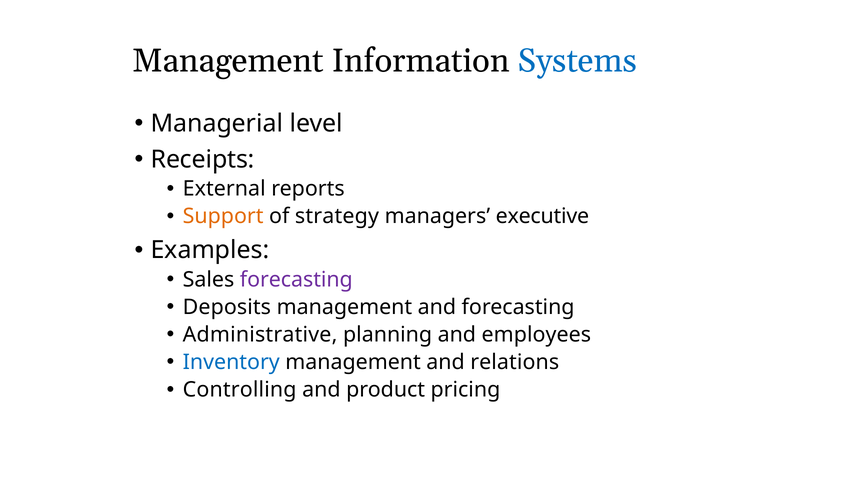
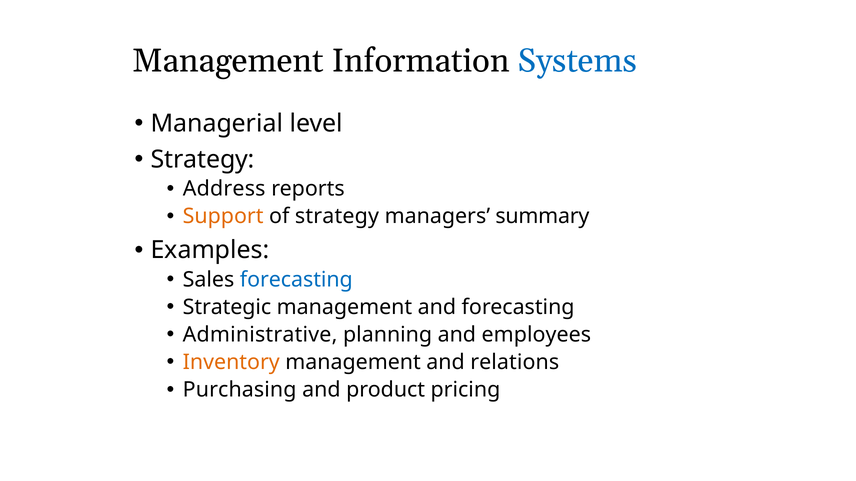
Receipts at (203, 160): Receipts -> Strategy
External: External -> Address
executive: executive -> summary
forecasting at (296, 280) colour: purple -> blue
Deposits: Deposits -> Strategic
Inventory colour: blue -> orange
Controlling: Controlling -> Purchasing
